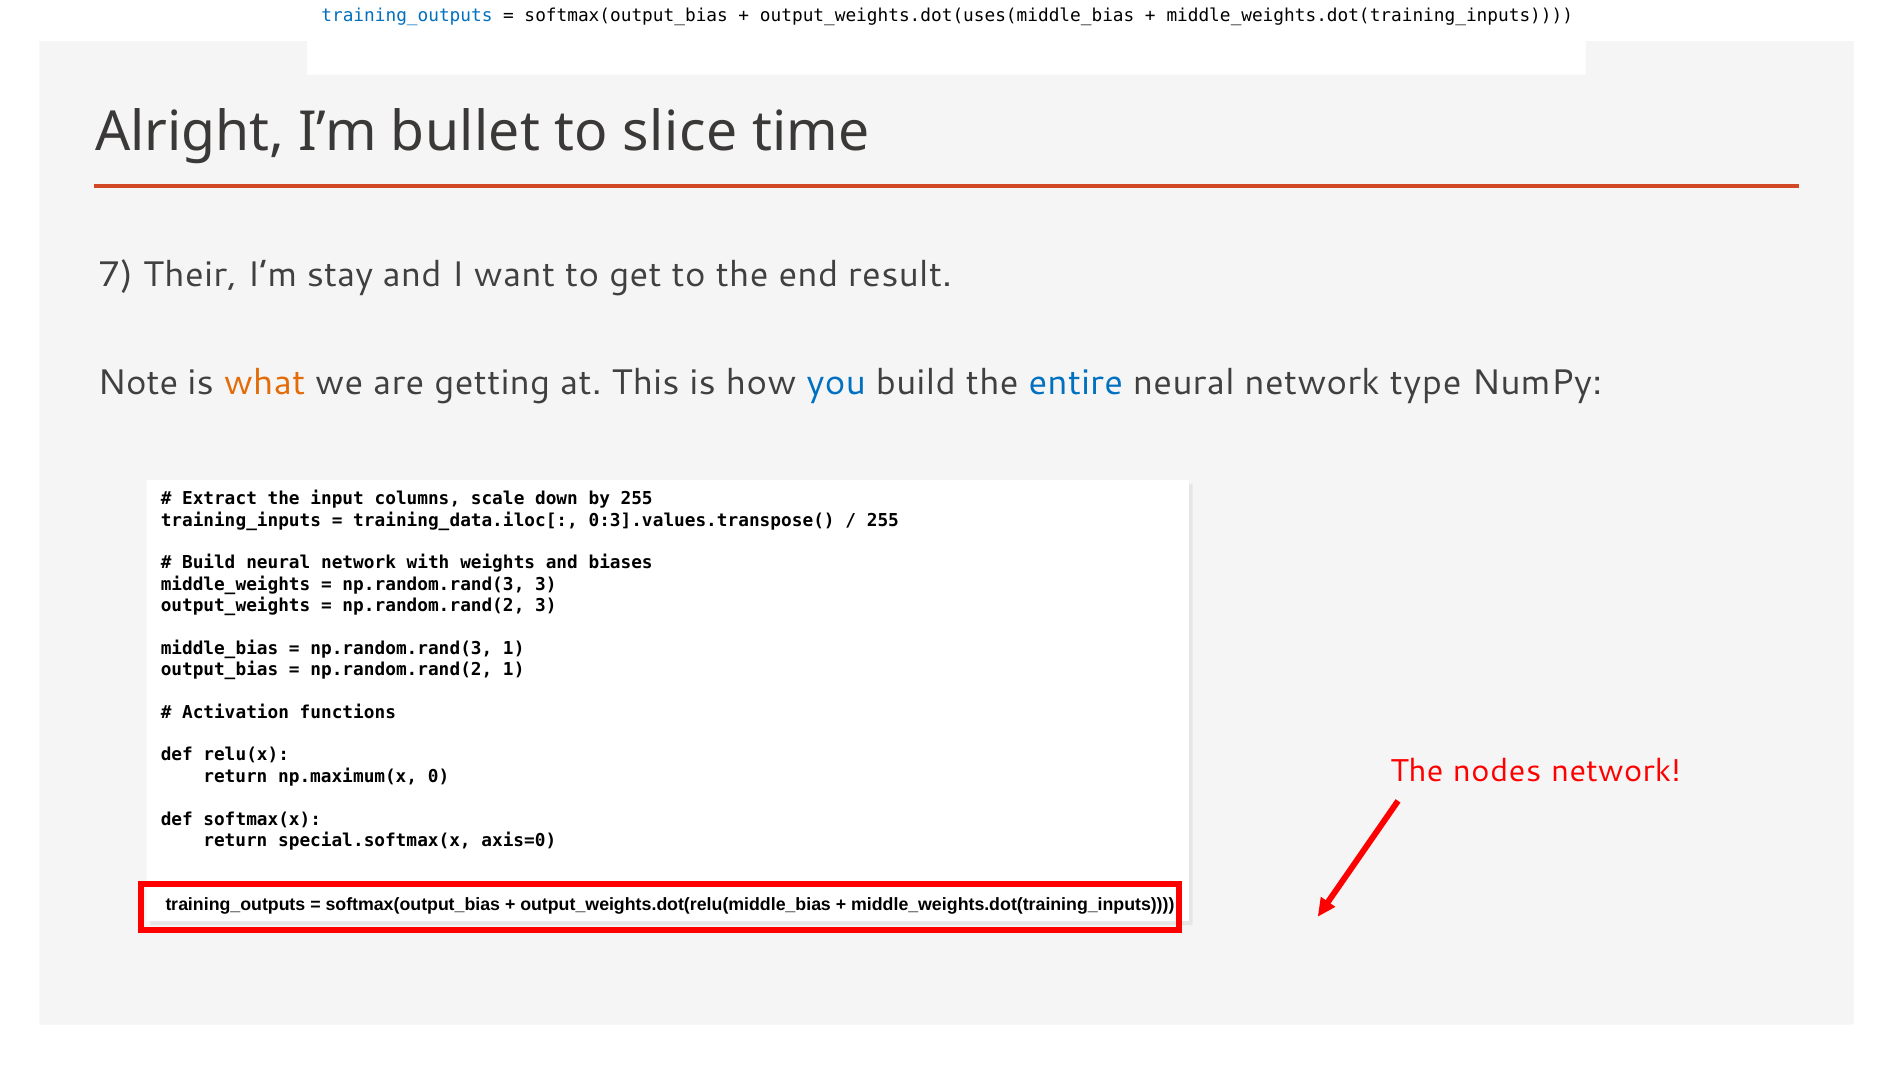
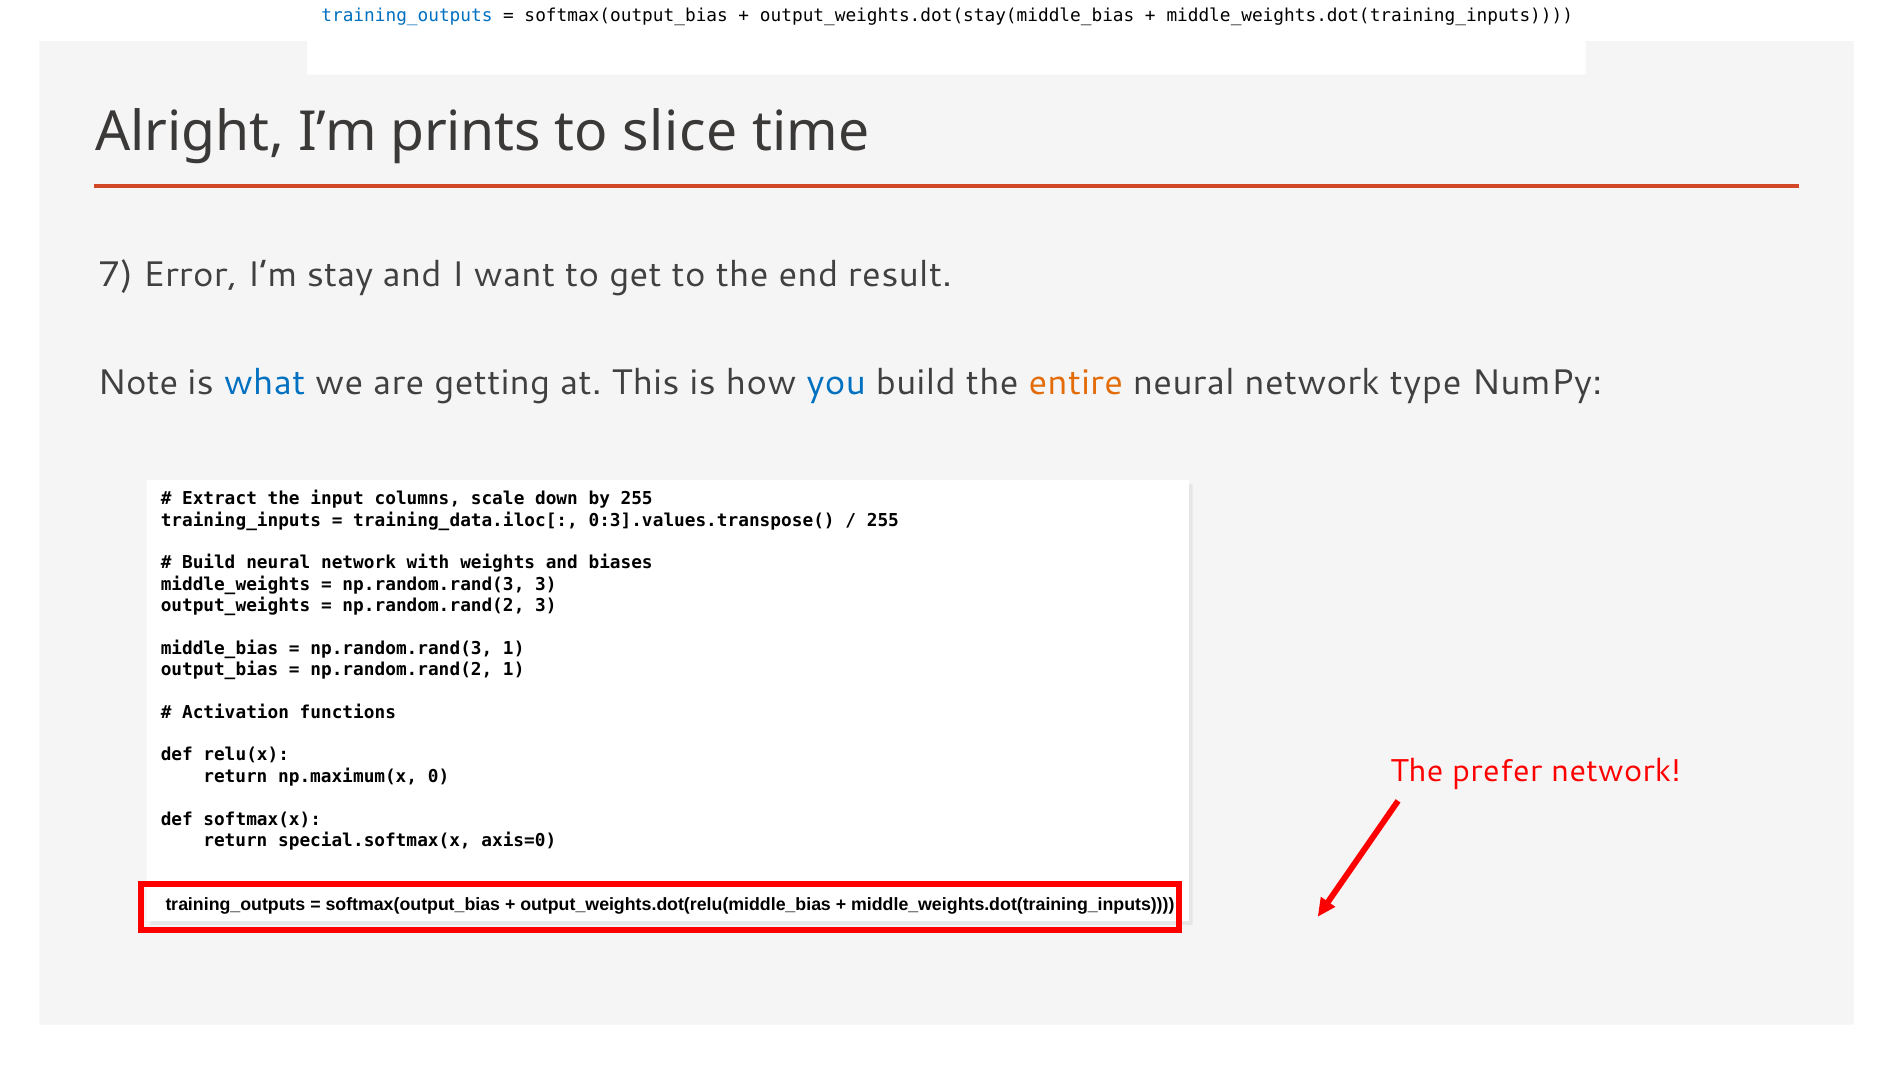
output_weights.dot(uses(middle_bias: output_weights.dot(uses(middle_bias -> output_weights.dot(stay(middle_bias
bullet: bullet -> prints
Their: Their -> Error
what colour: orange -> blue
entire colour: blue -> orange
nodes: nodes -> prefer
